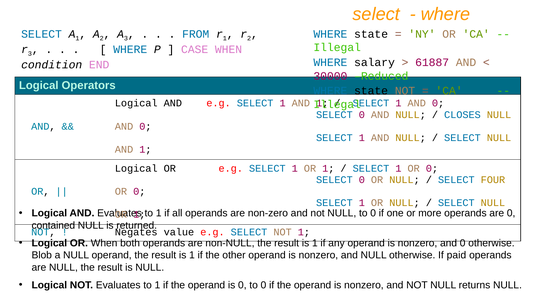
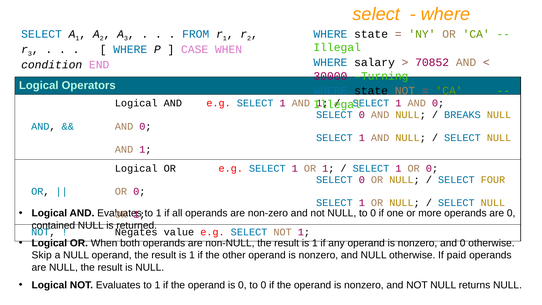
61887: 61887 -> 70852
Reduced: Reduced -> Turning
CLOSES: CLOSES -> BREAKS
Blob: Blob -> Skip
